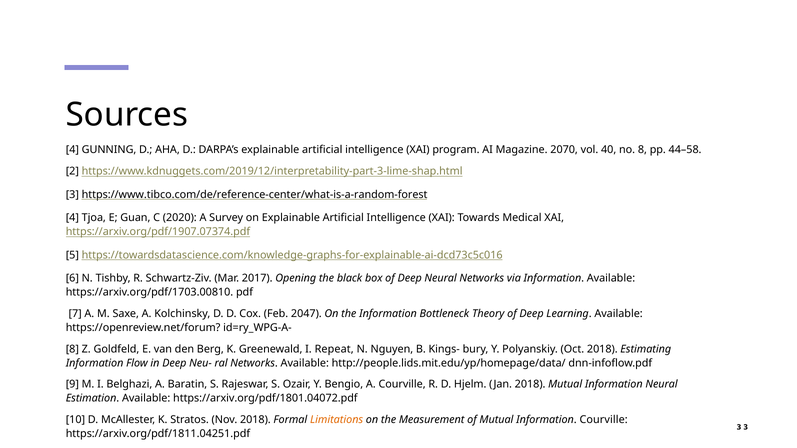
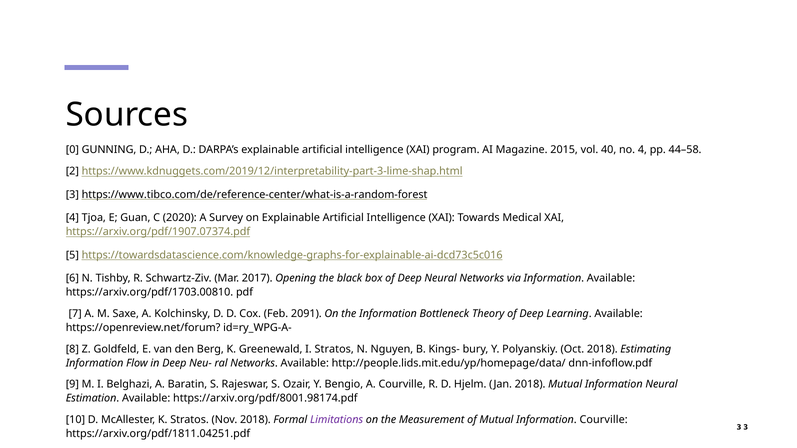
4 at (72, 150): 4 -> 0
2070: 2070 -> 2015
no 8: 8 -> 4
2047: 2047 -> 2091
I Repeat: Repeat -> Stratos
https://arxiv.org/pdf/1801.04072.pdf: https://arxiv.org/pdf/1801.04072.pdf -> https://arxiv.org/pdf/8001.98174.pdf
Limitations colour: orange -> purple
